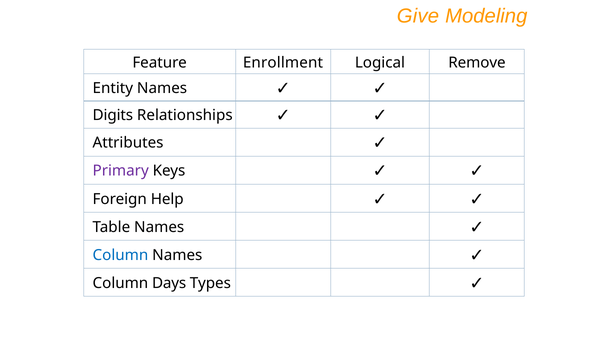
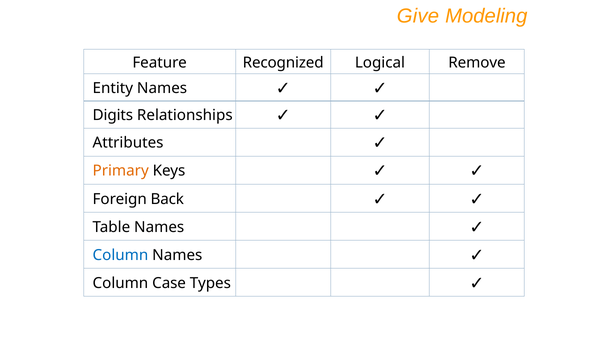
Enrollment: Enrollment -> Recognized
Primary colour: purple -> orange
Help: Help -> Back
Days: Days -> Case
